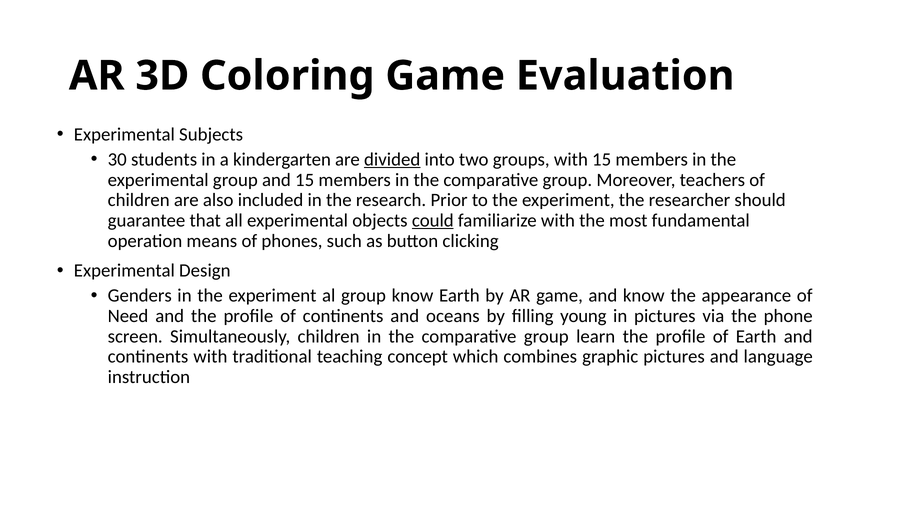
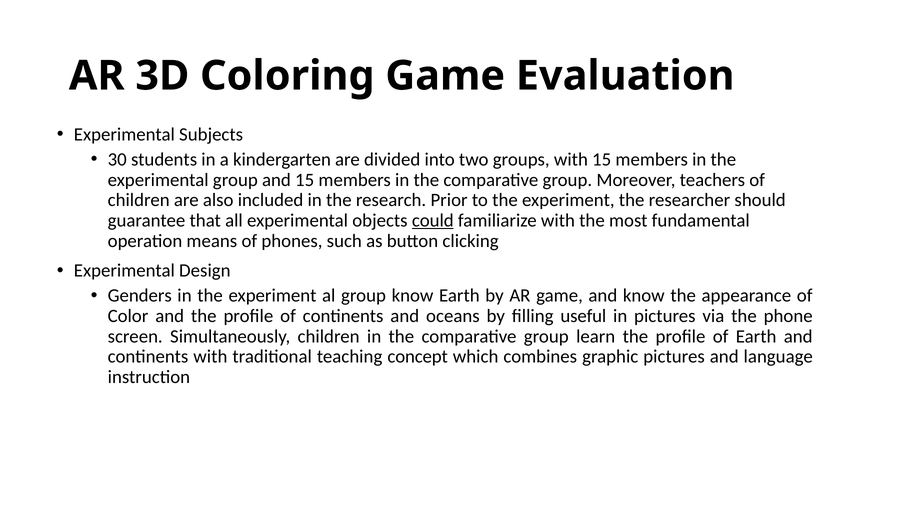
divided underline: present -> none
Need: Need -> Color
young: young -> useful
